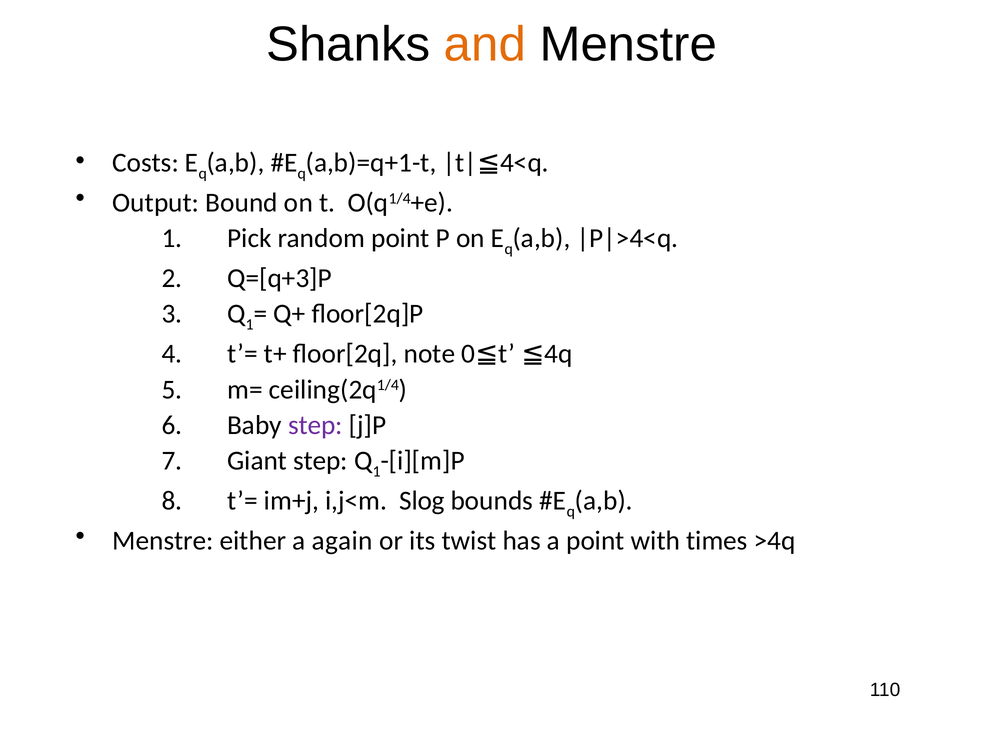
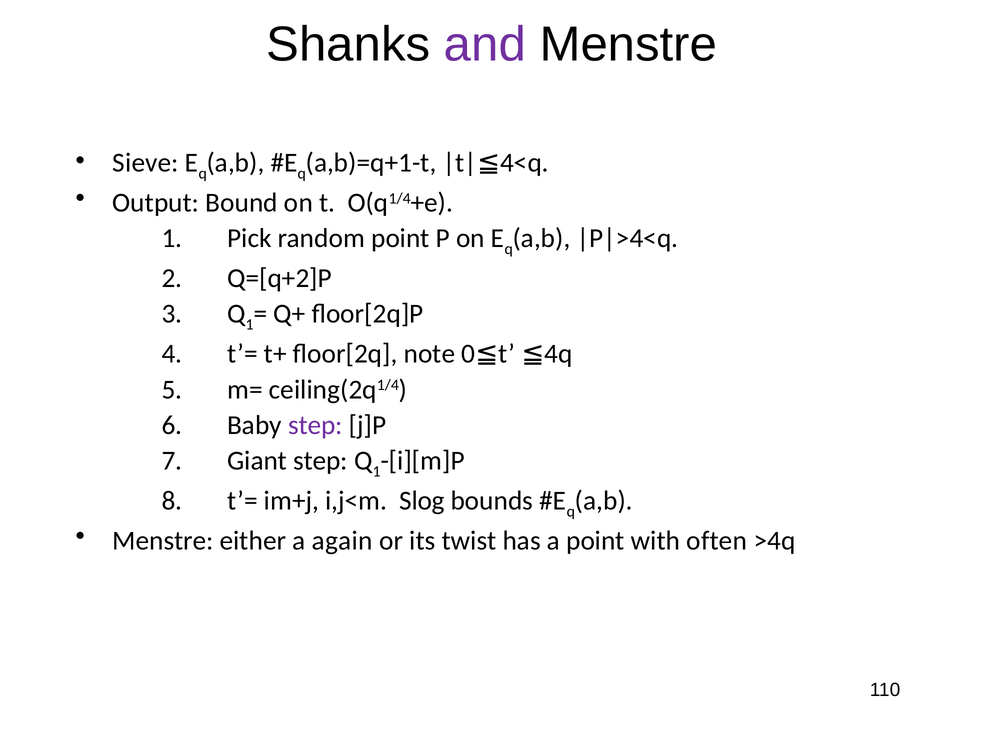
and colour: orange -> purple
Costs: Costs -> Sieve
Q=[q+3]P: Q=[q+3]P -> Q=[q+2]P
times: times -> often
